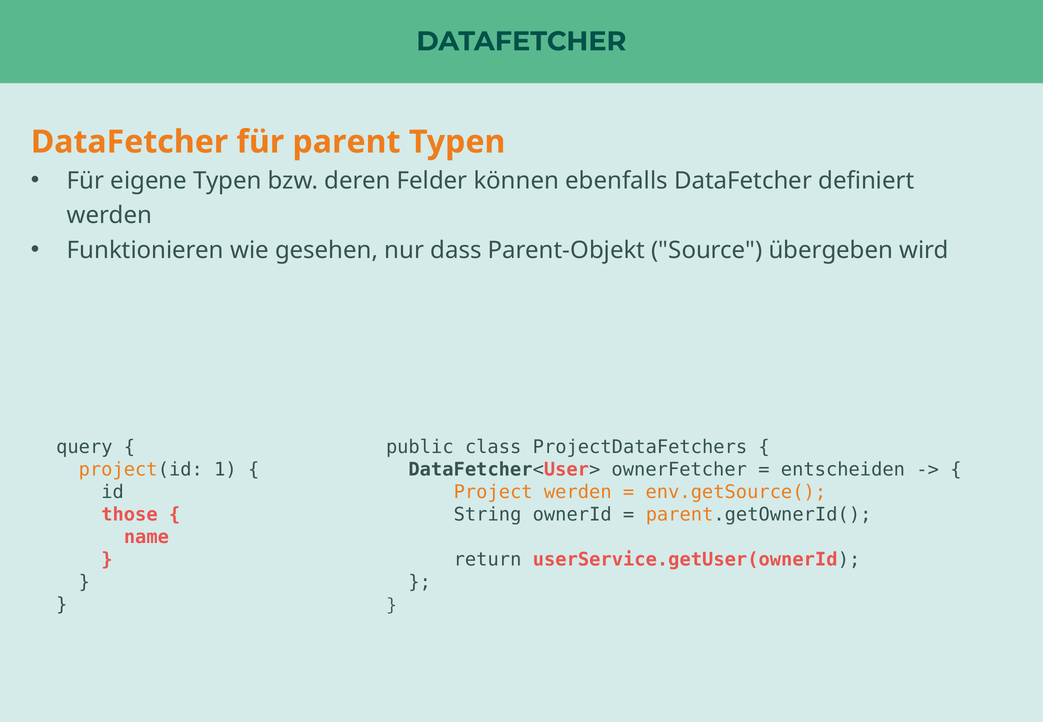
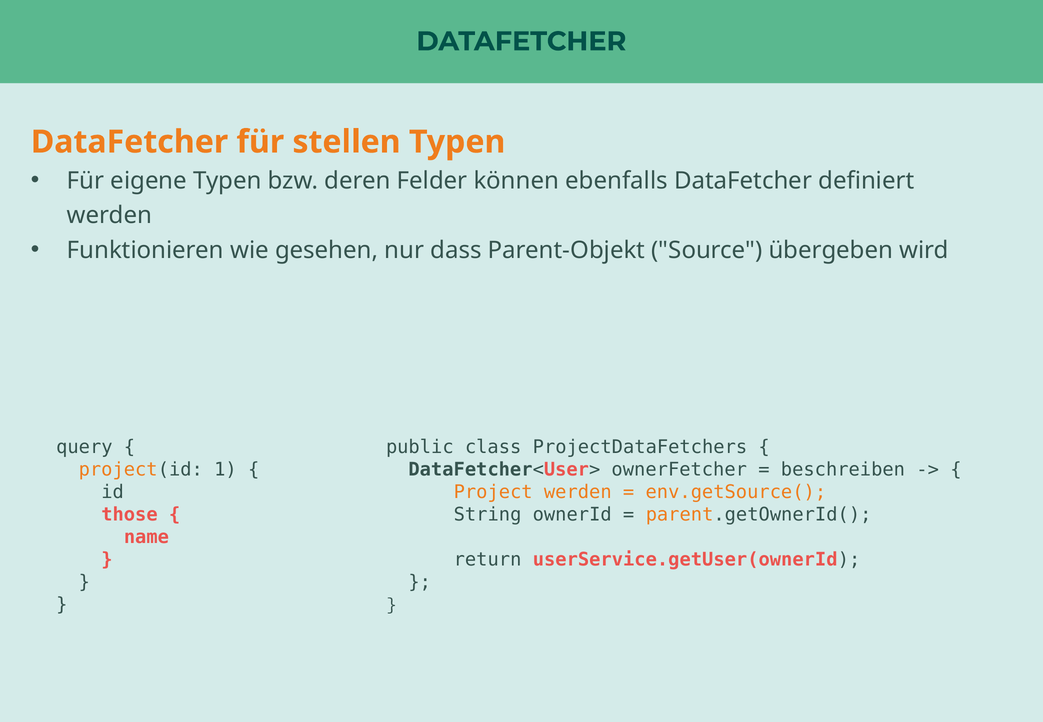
parent: parent -> stellen
entscheiden: entscheiden -> beschreiben
